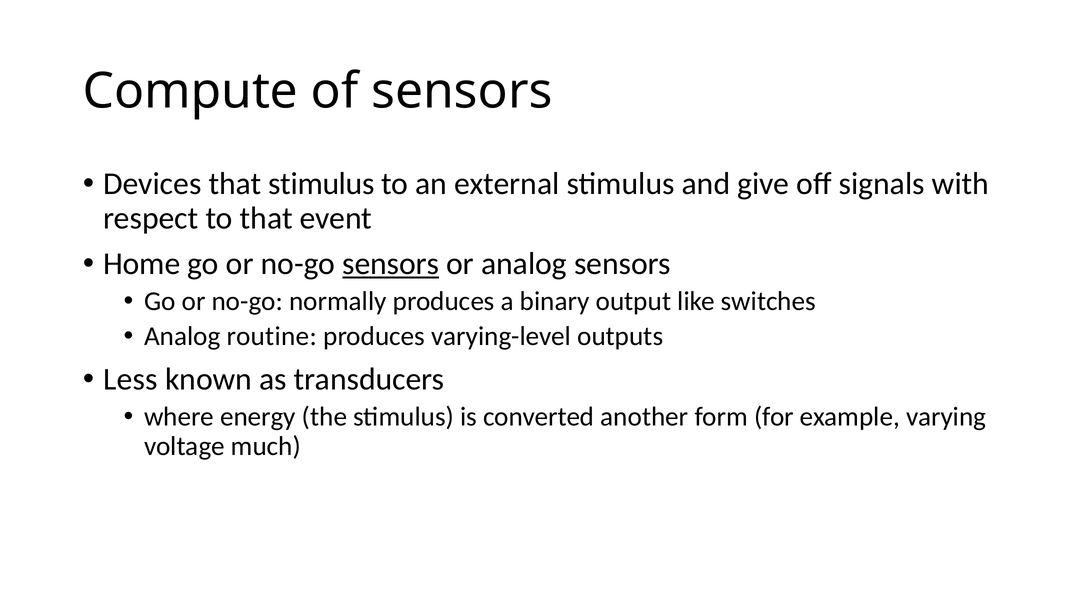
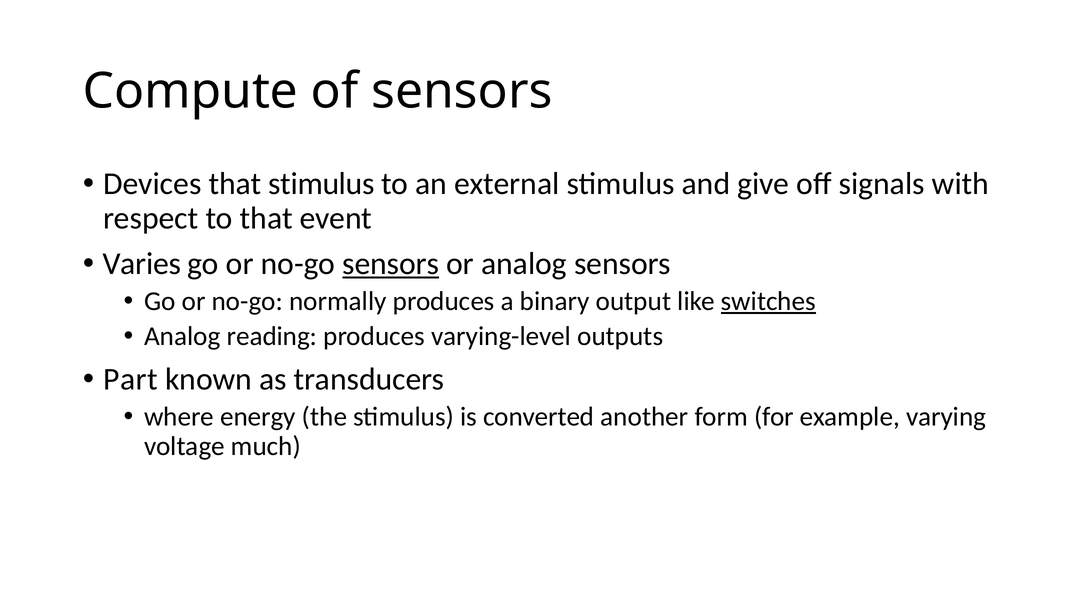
Home: Home -> Varies
switches underline: none -> present
routine: routine -> reading
Less: Less -> Part
